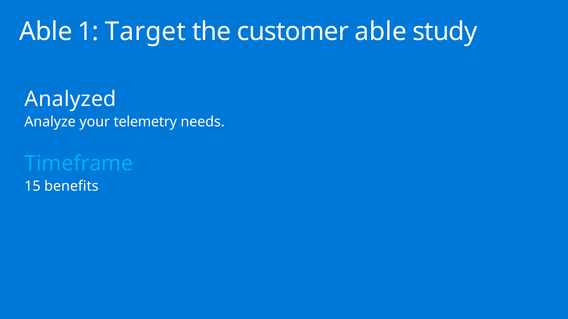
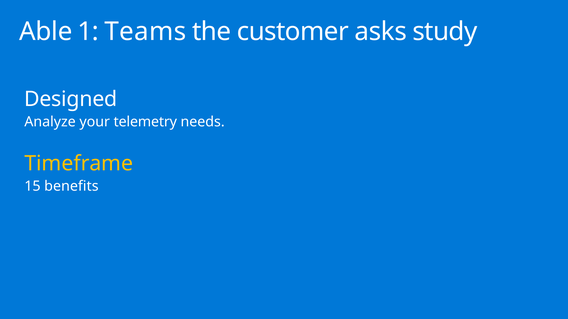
Target: Target -> Teams
customer able: able -> asks
Analyzed: Analyzed -> Designed
Timeframe colour: light blue -> yellow
